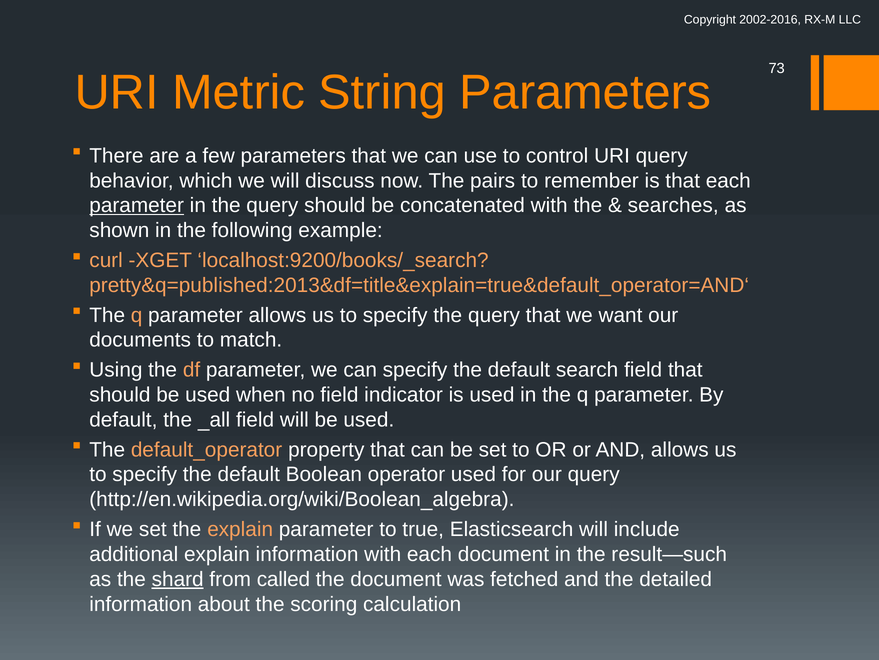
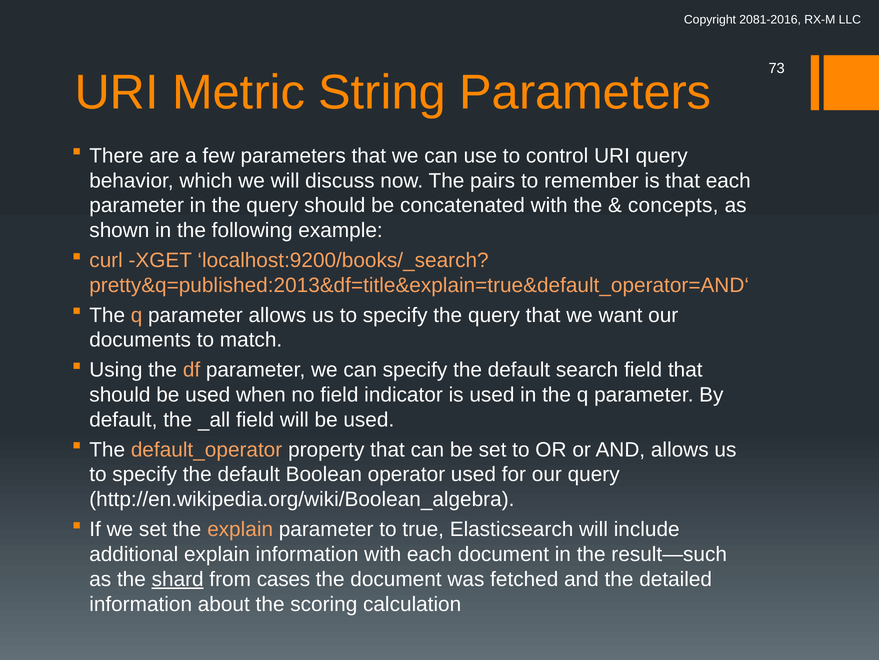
2002-2016: 2002-2016 -> 2081-2016
parameter at (137, 205) underline: present -> none
searches: searches -> concepts
called: called -> cases
